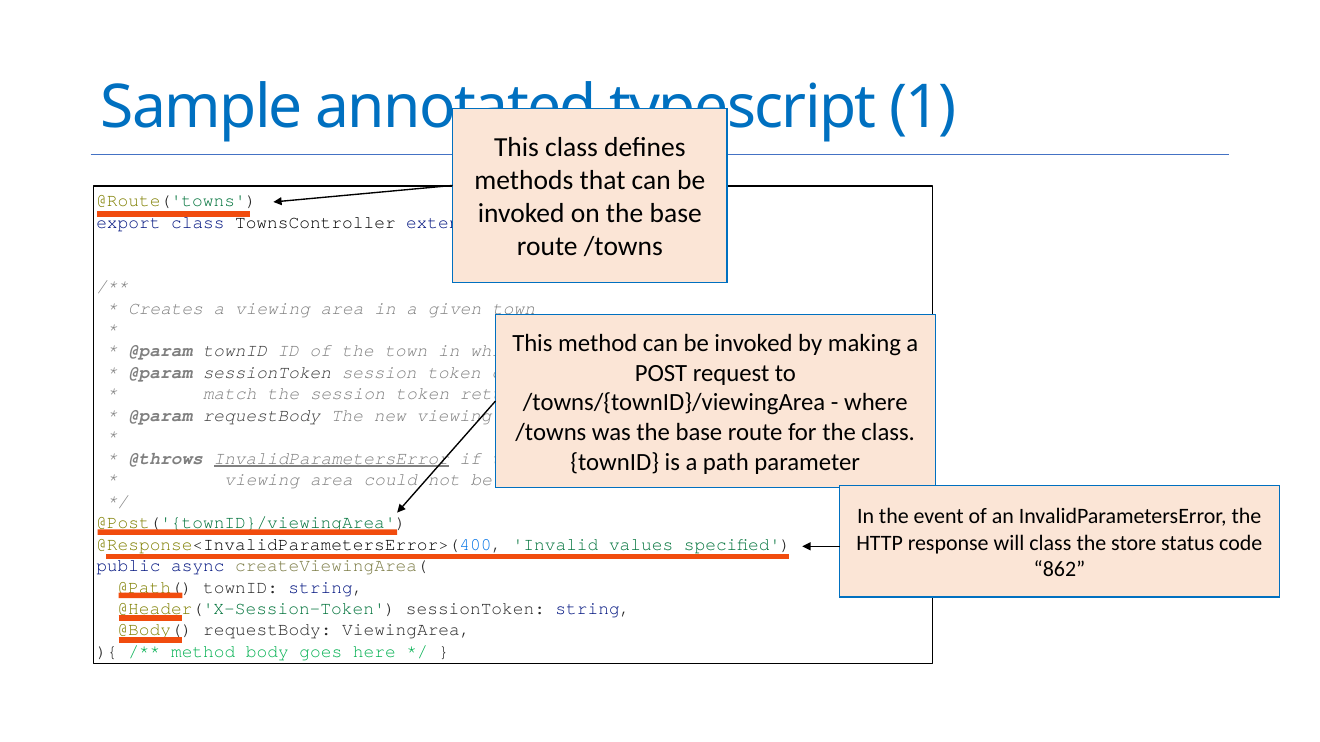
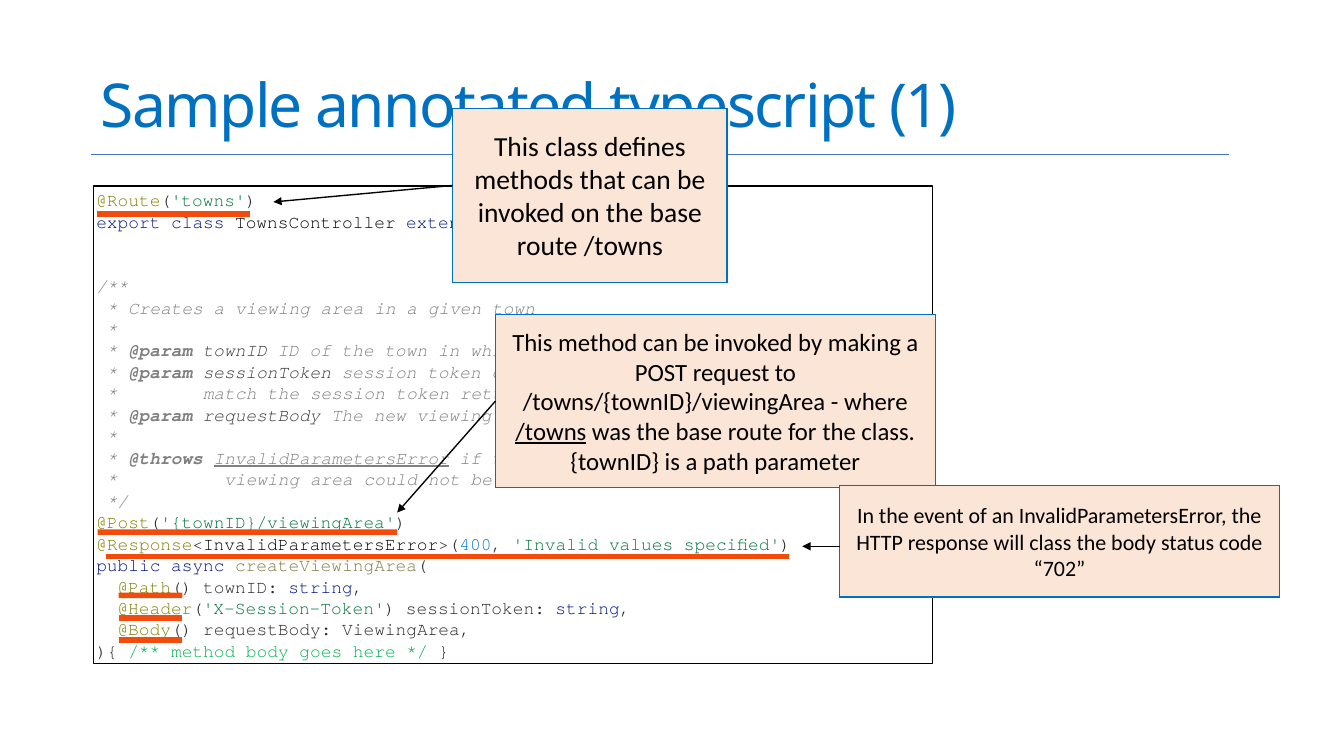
/towns at (551, 433) underline: none -> present
the store: store -> body
862: 862 -> 702
